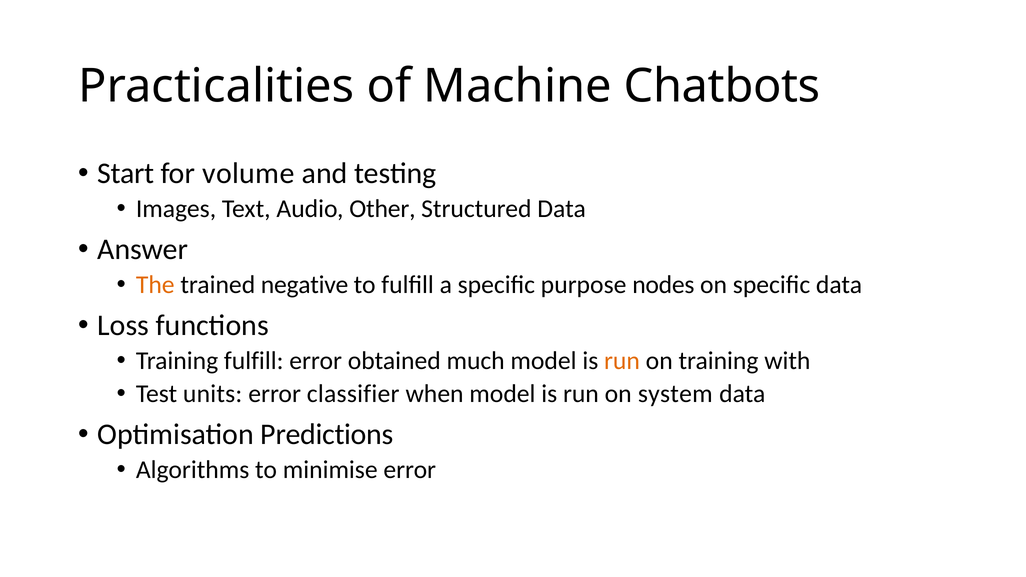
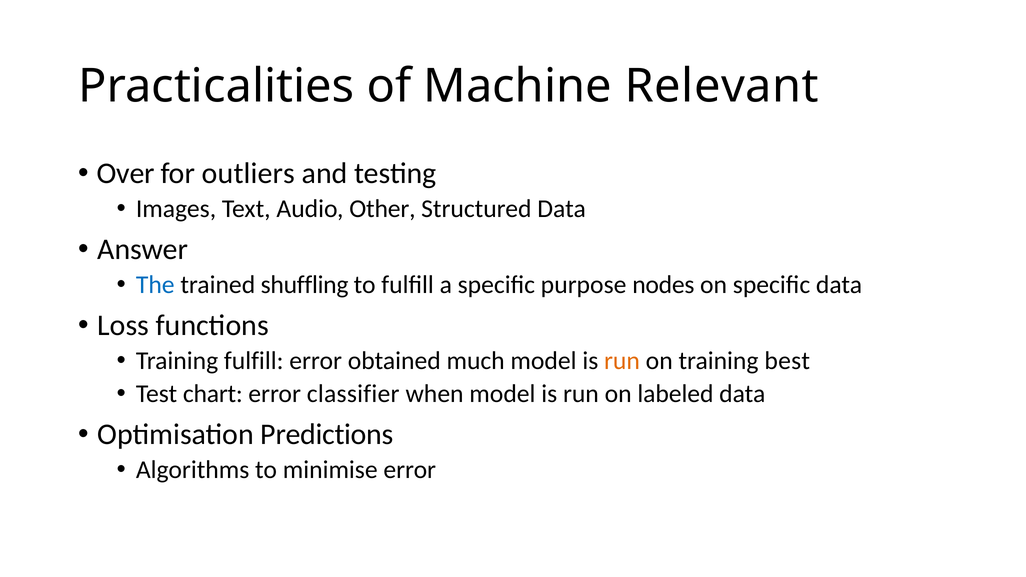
Chatbots: Chatbots -> Relevant
Start: Start -> Over
volume: volume -> outliers
The colour: orange -> blue
negative: negative -> shuffling
with: with -> best
units: units -> chart
system: system -> labeled
